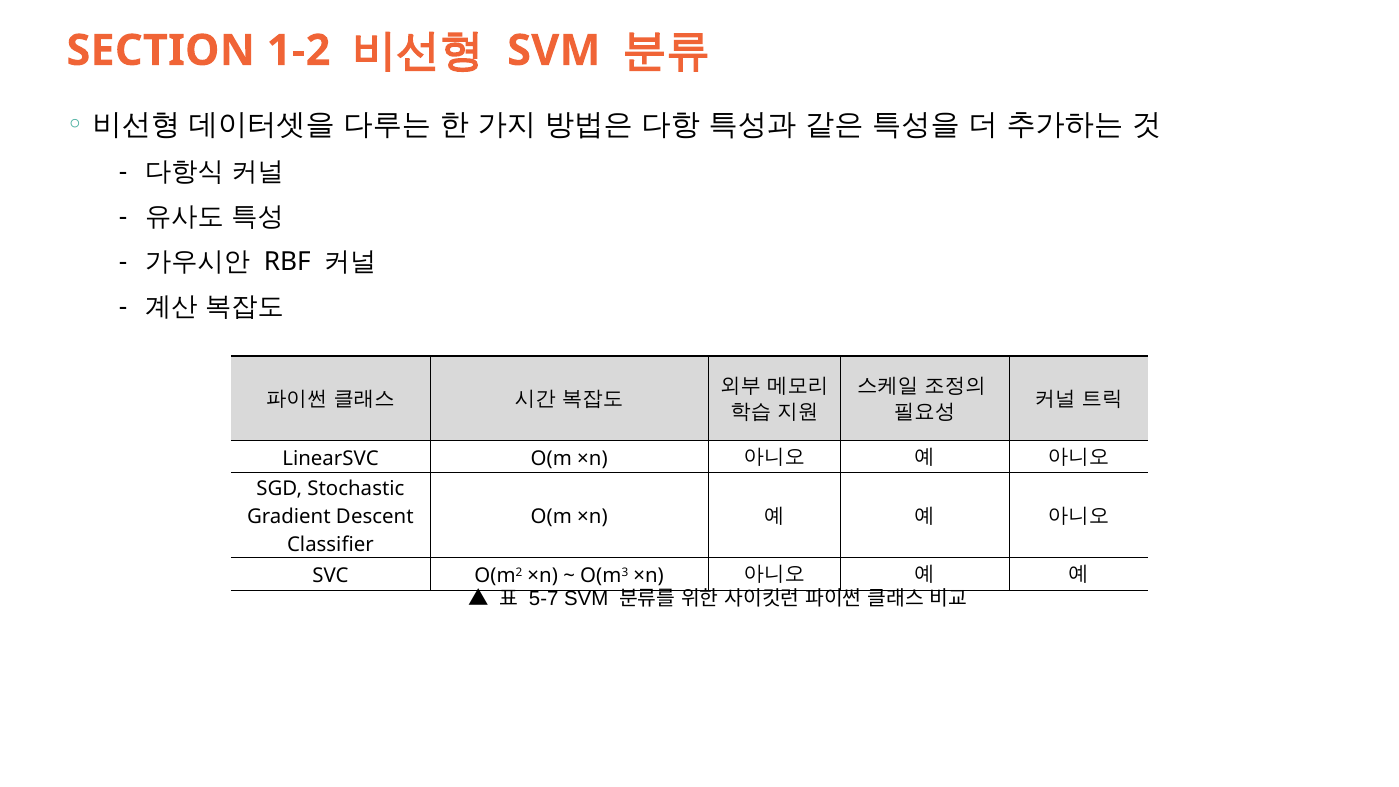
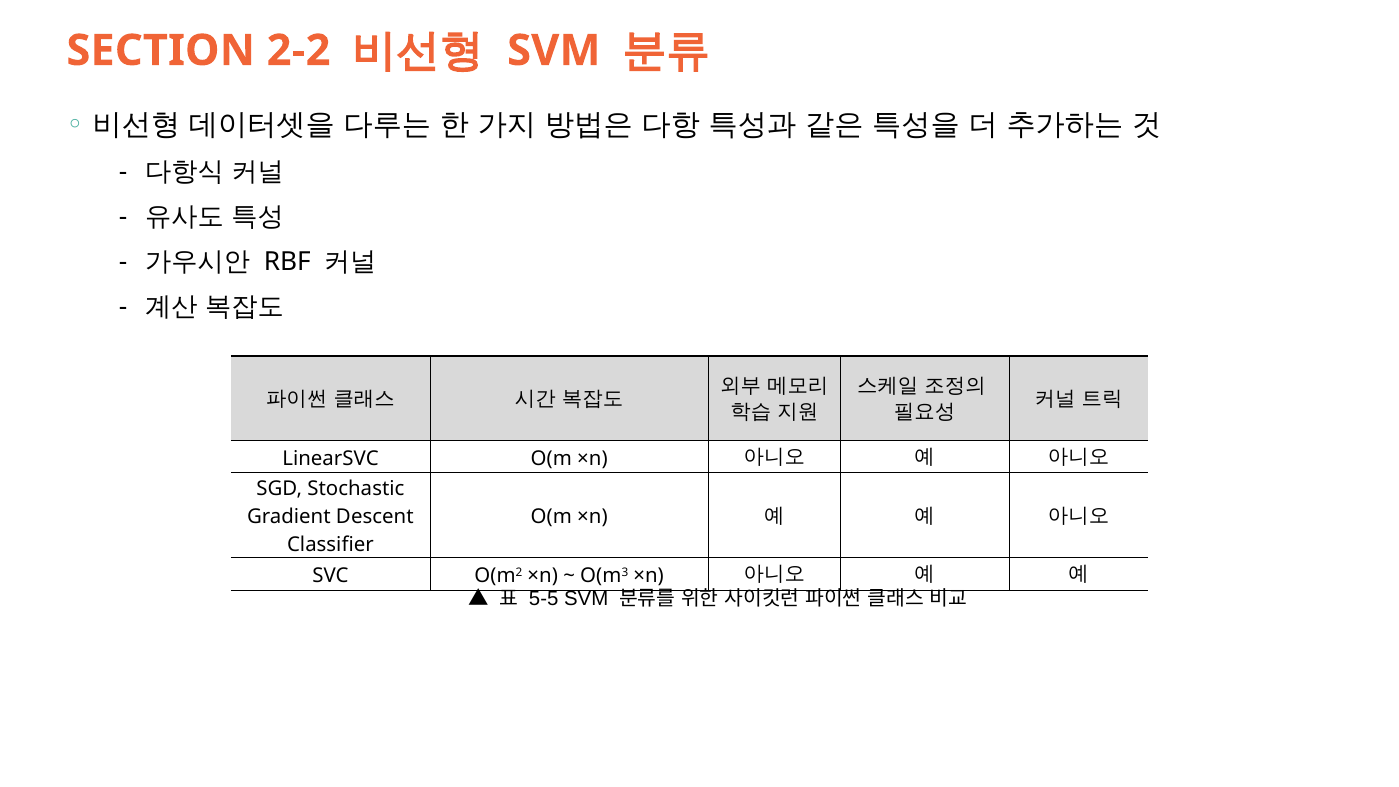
1-2: 1-2 -> 2-2
5-7: 5-7 -> 5-5
